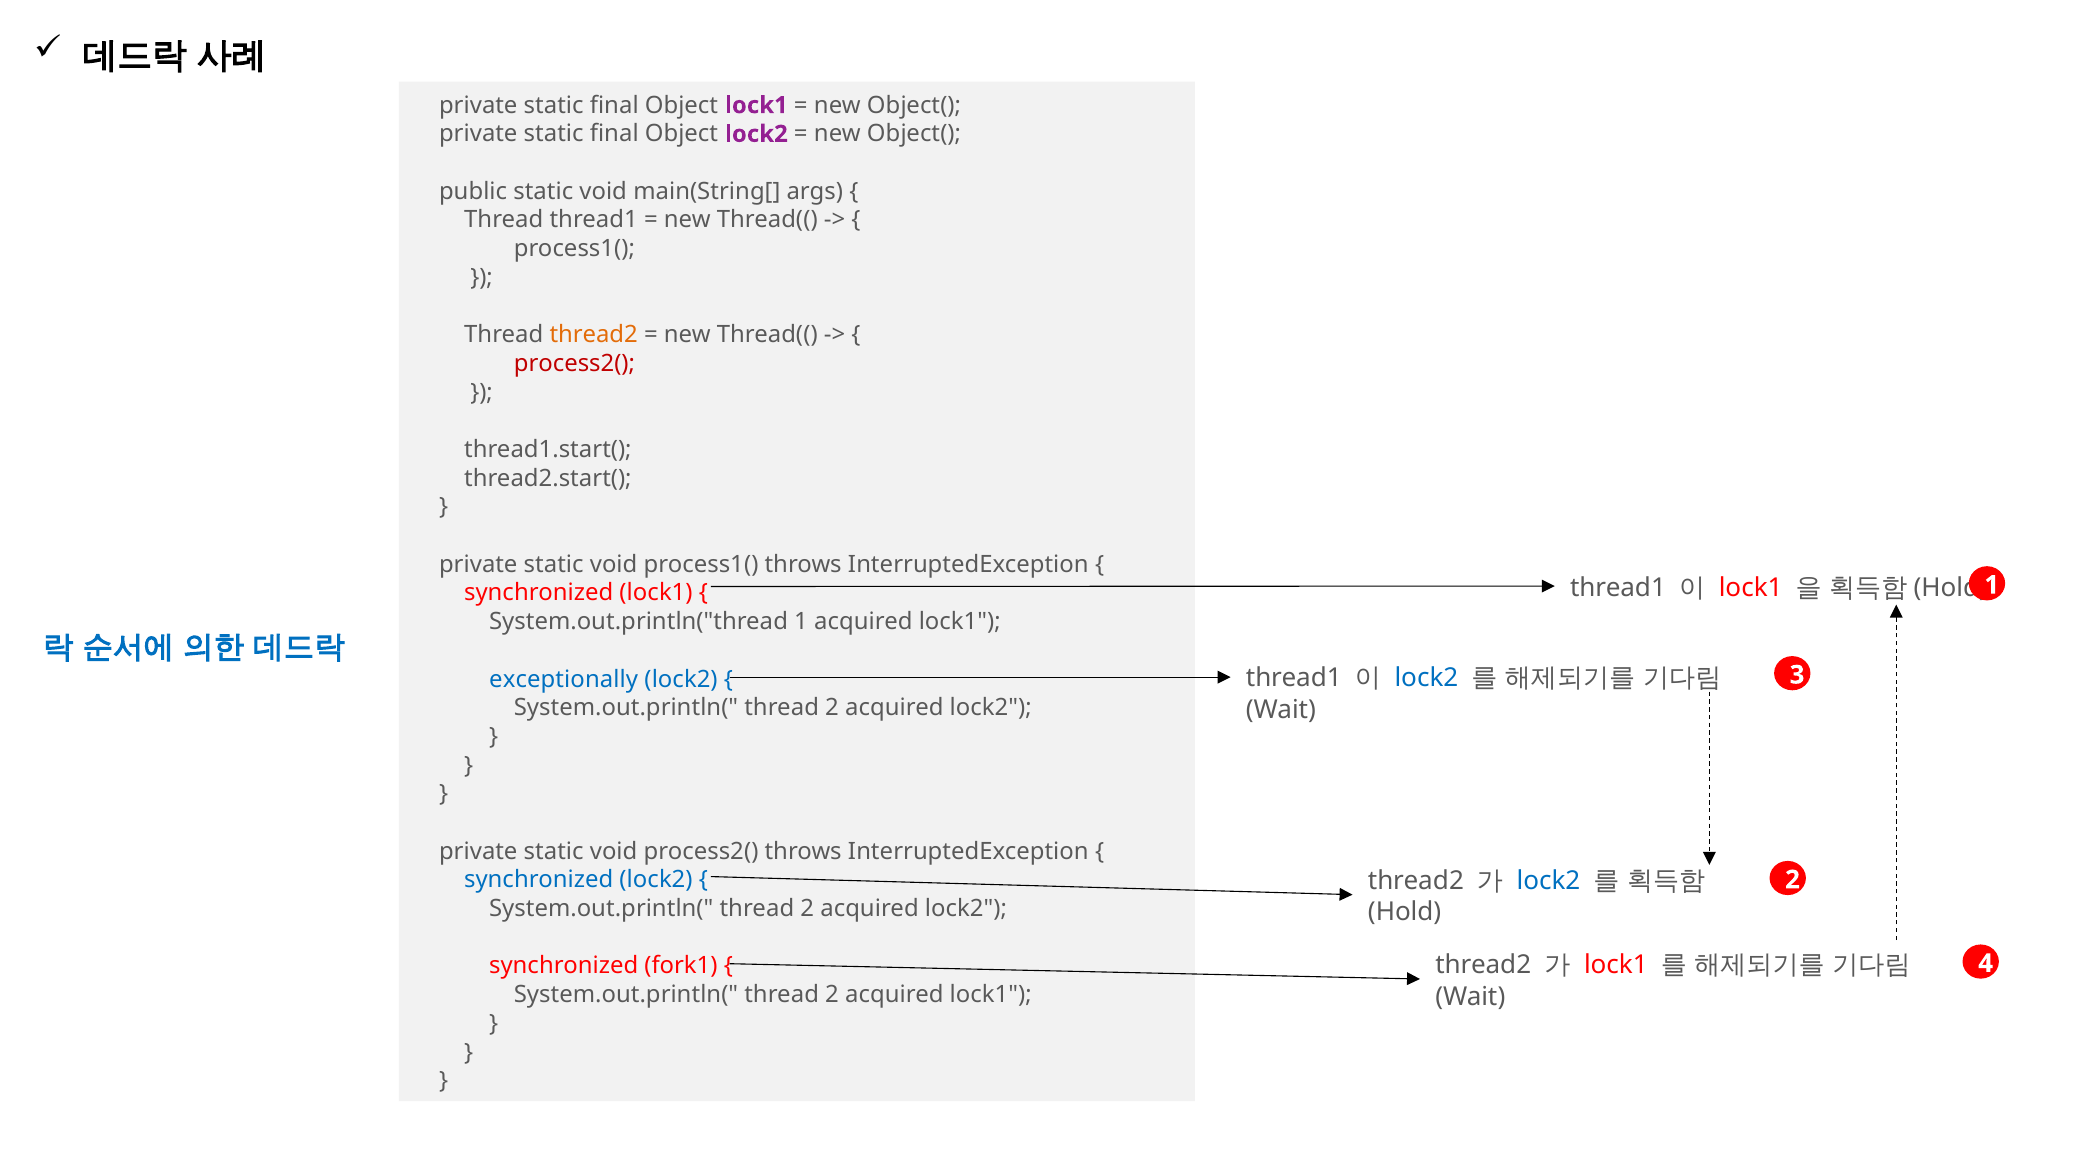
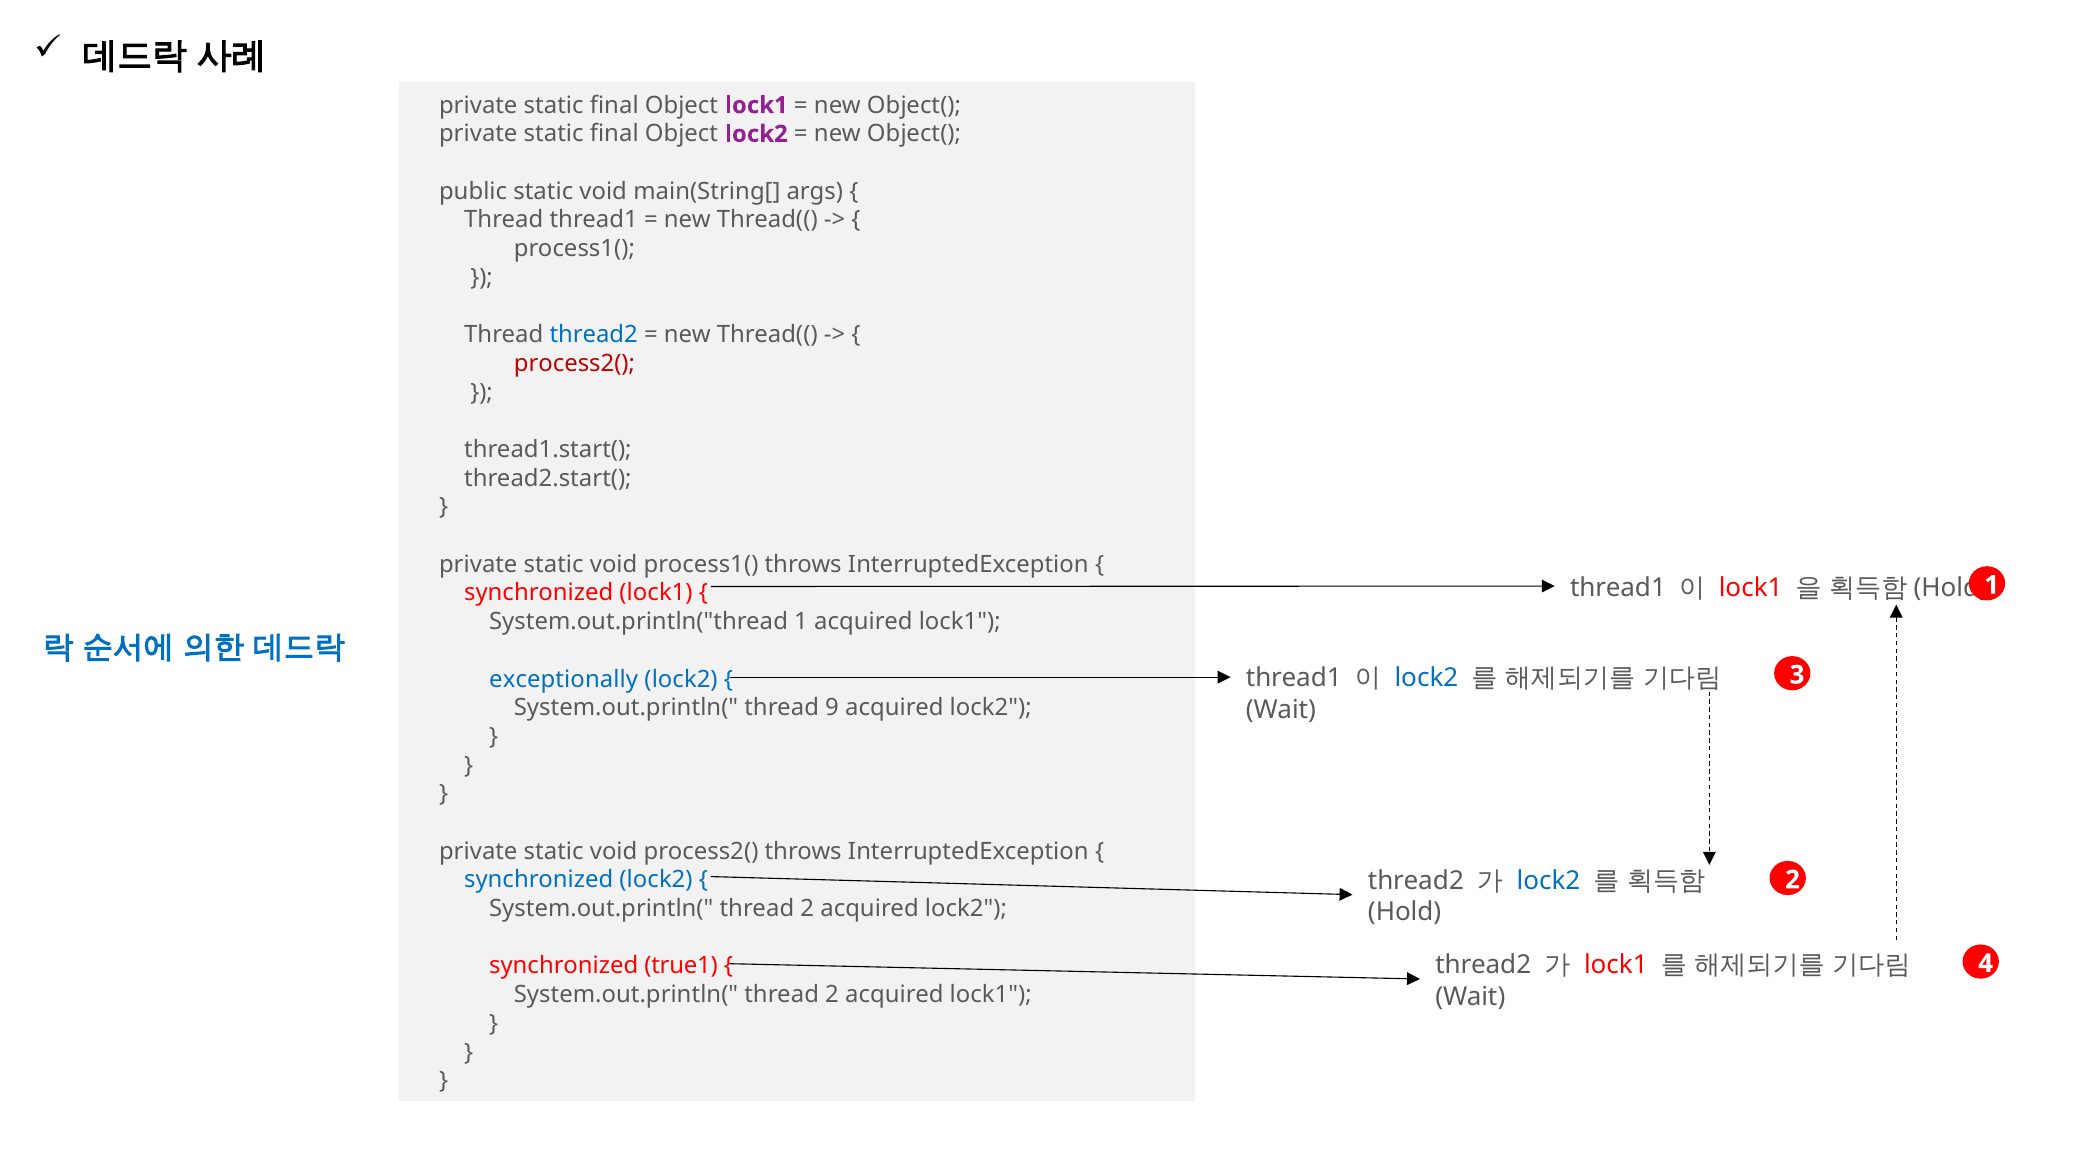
thread2 at (594, 335) colour: orange -> blue
2 at (832, 708): 2 -> 9
fork1: fork1 -> true1
